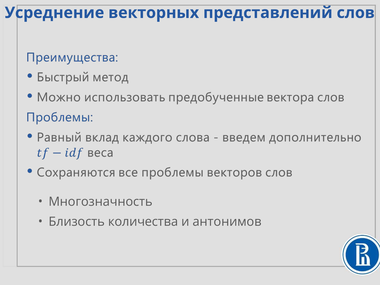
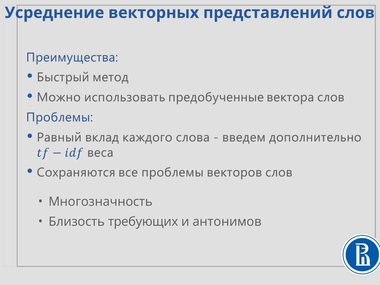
количества: количества -> требующих
